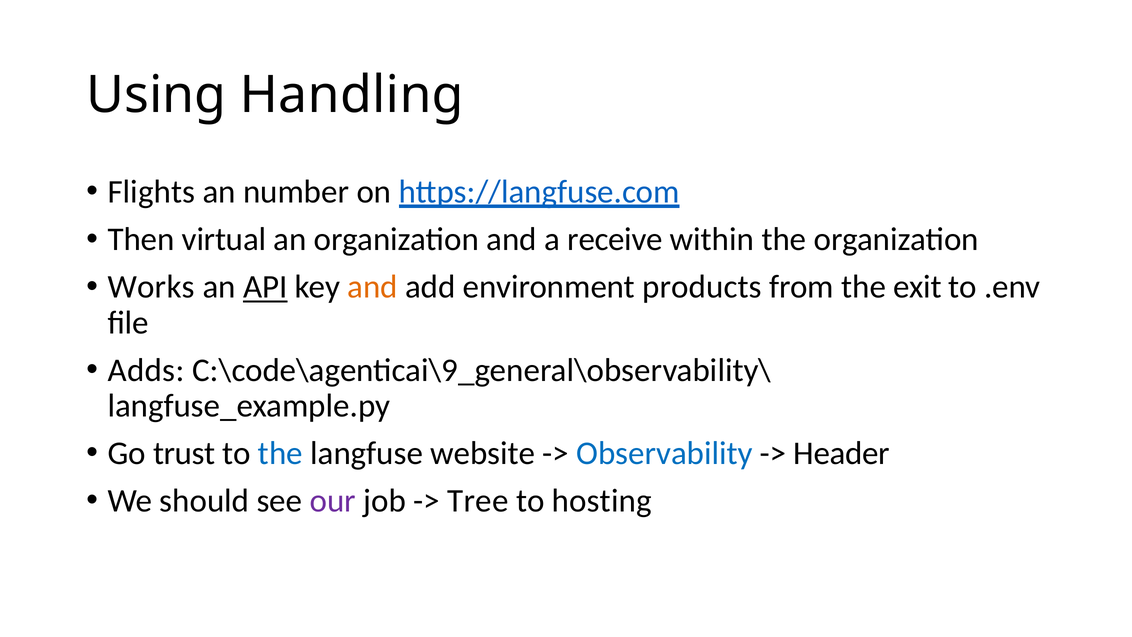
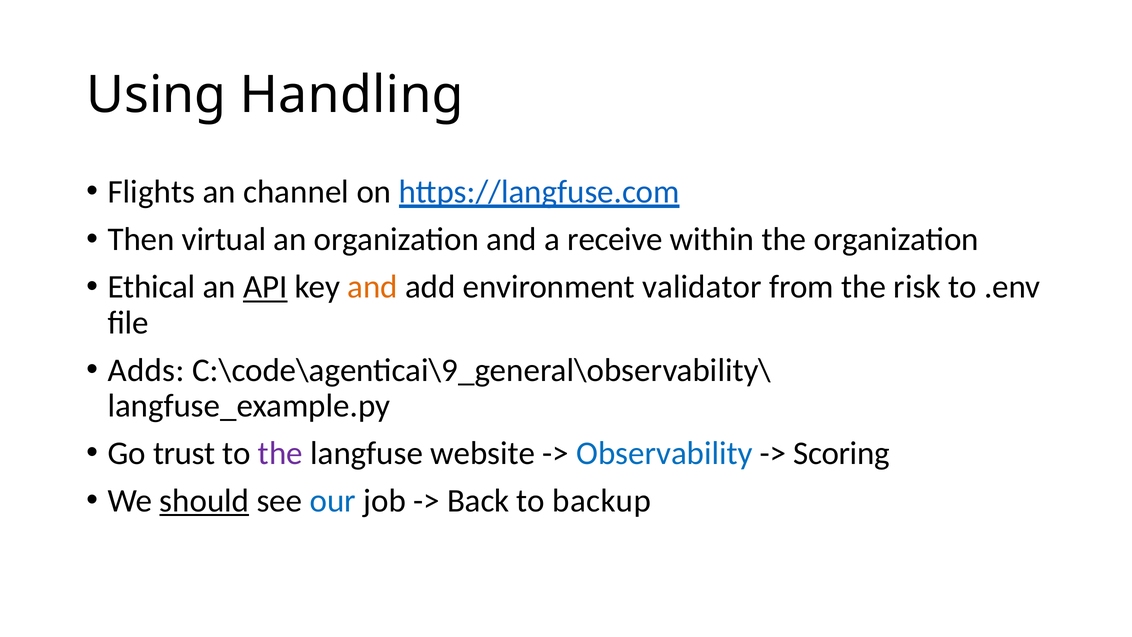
number: number -> channel
Works: Works -> Ethical
products: products -> validator
exit: exit -> risk
the at (280, 453) colour: blue -> purple
Header: Header -> Scoring
should underline: none -> present
our colour: purple -> blue
Tree: Tree -> Back
hosting: hosting -> backup
